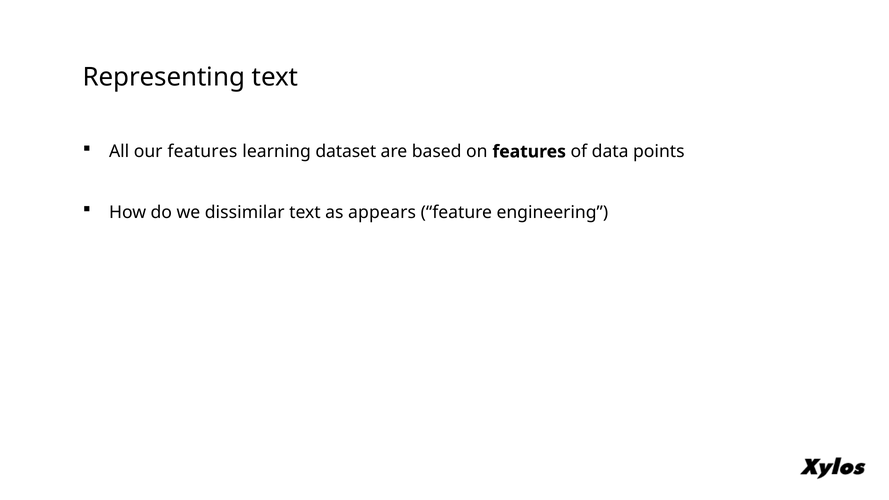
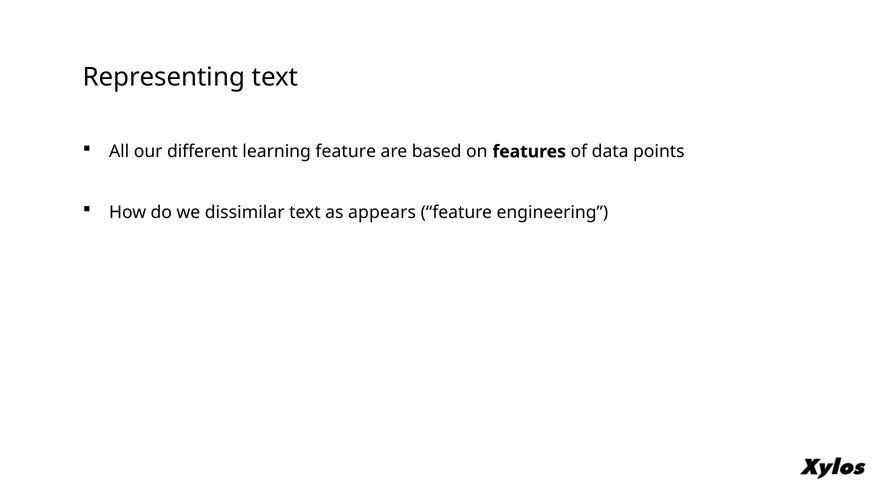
our features: features -> different
learning dataset: dataset -> feature
